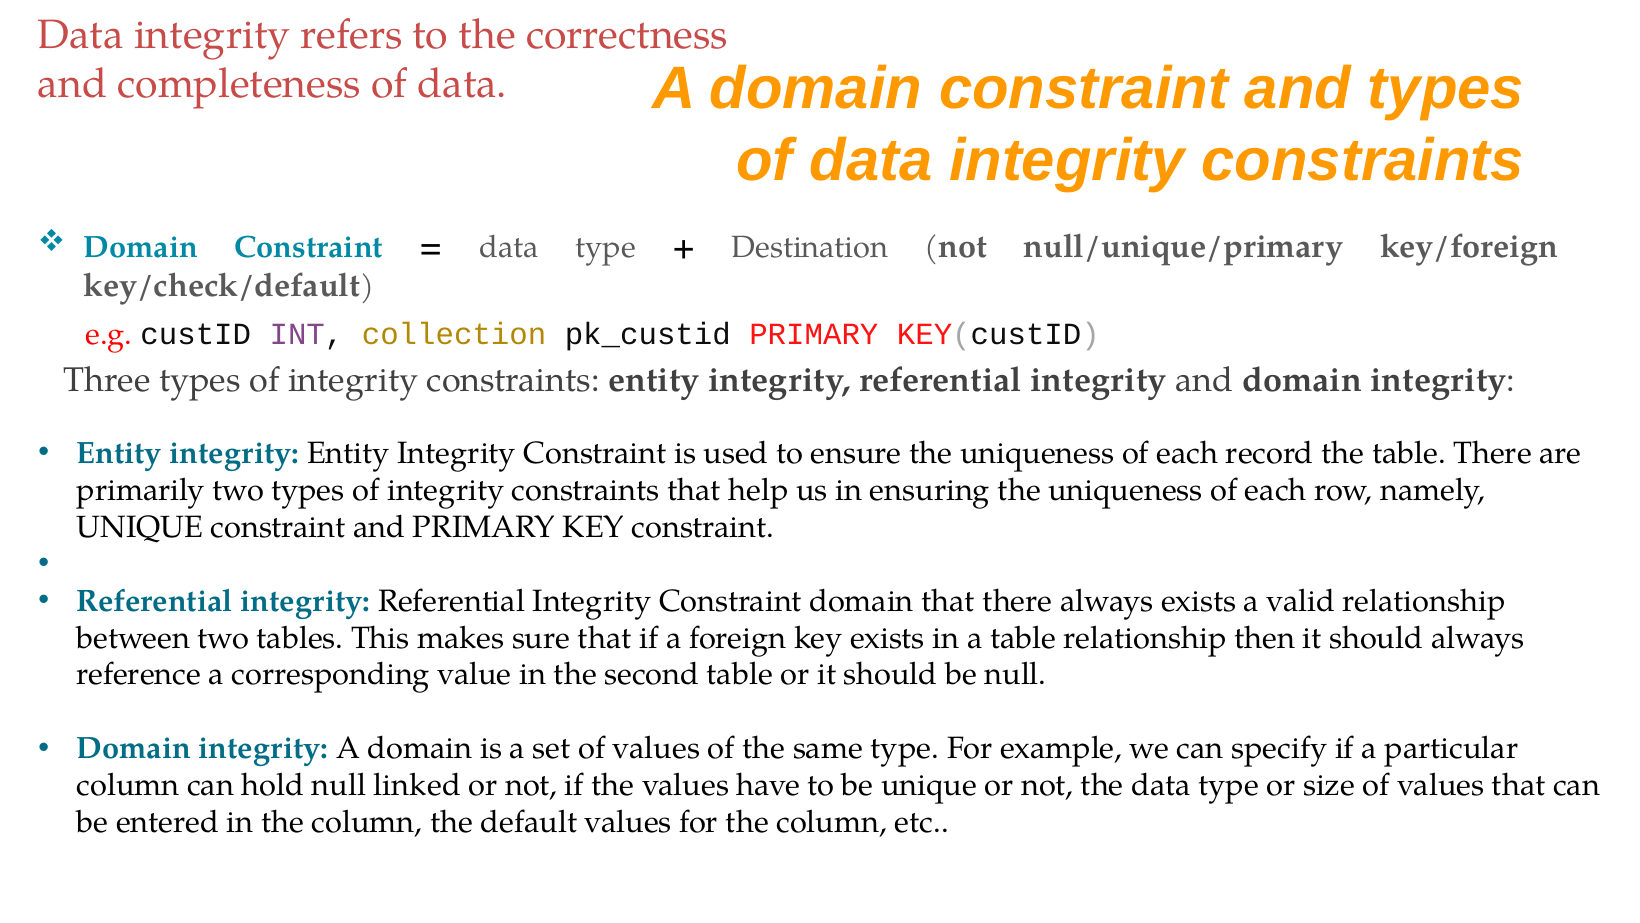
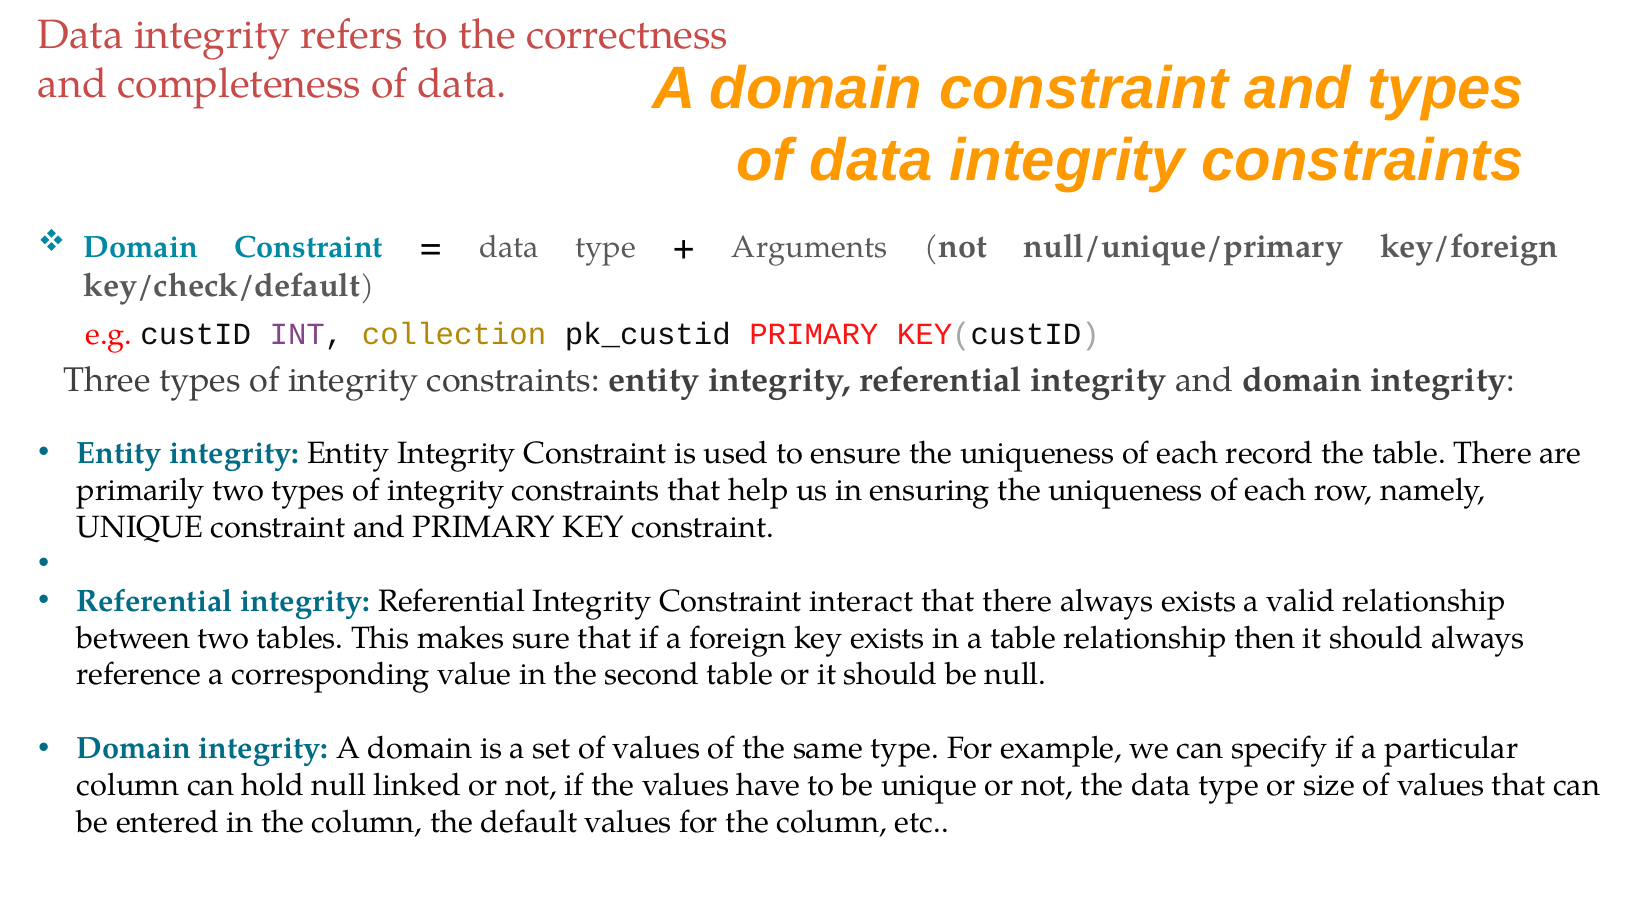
Destination: Destination -> Arguments
Constraint domain: domain -> interact
